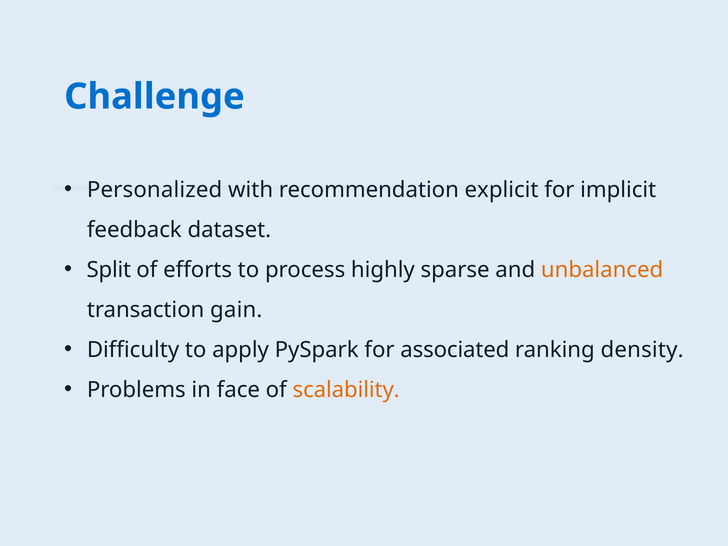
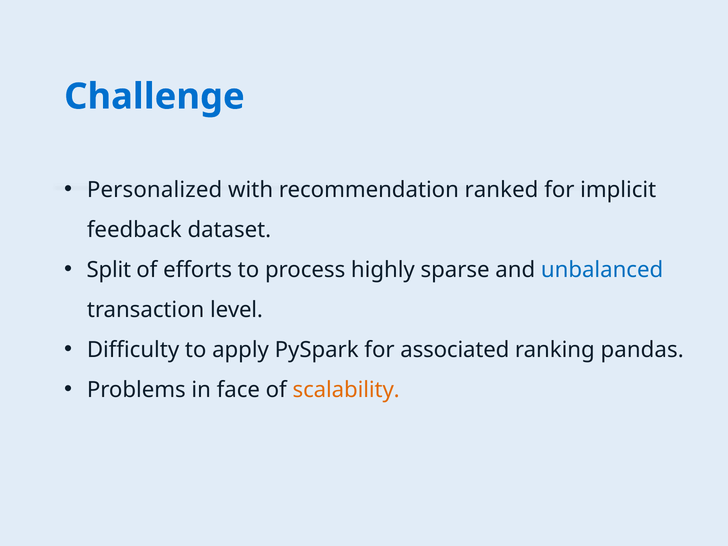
explicit: explicit -> ranked
unbalanced colour: orange -> blue
gain: gain -> level
density: density -> pandas
